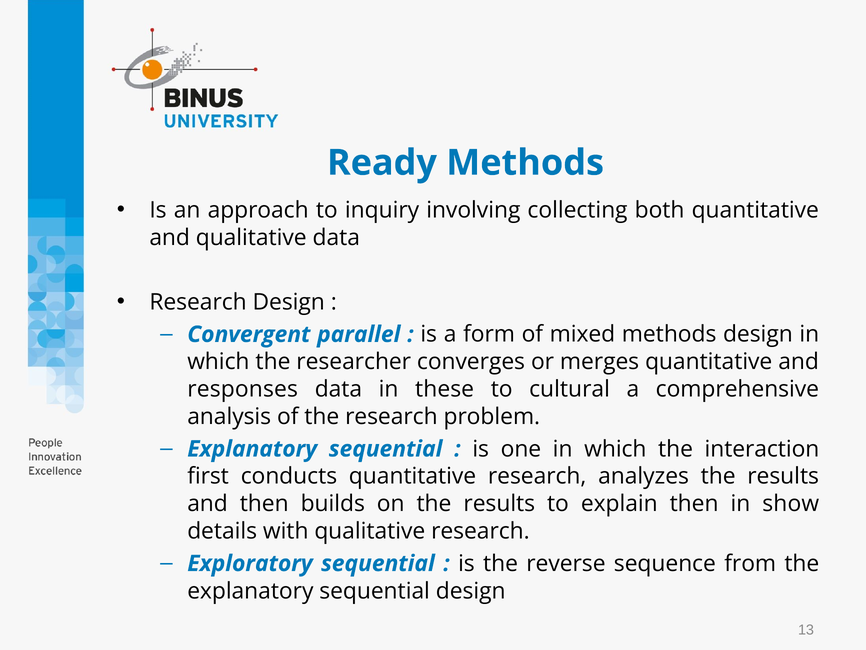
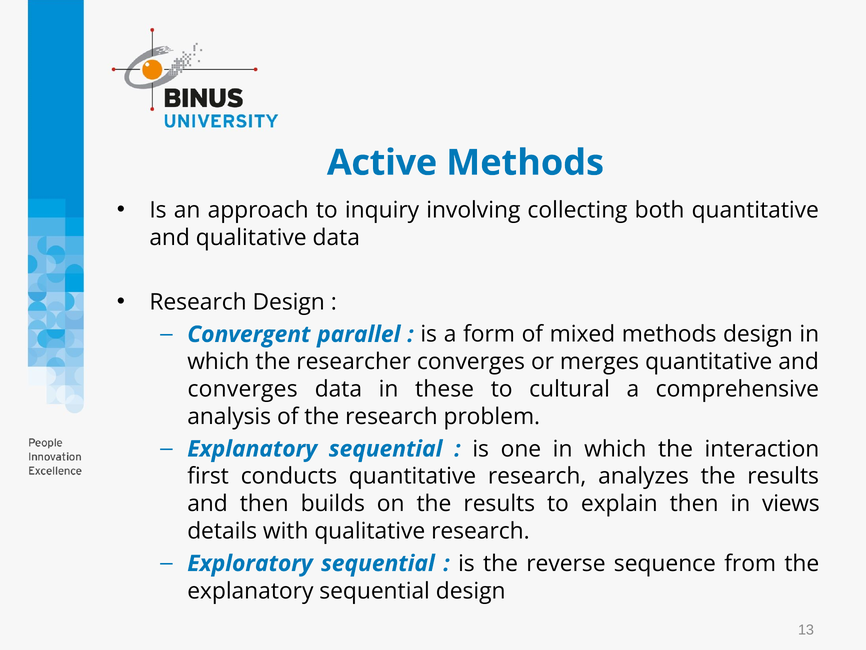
Ready: Ready -> Active
responses at (243, 389): responses -> converges
show: show -> views
